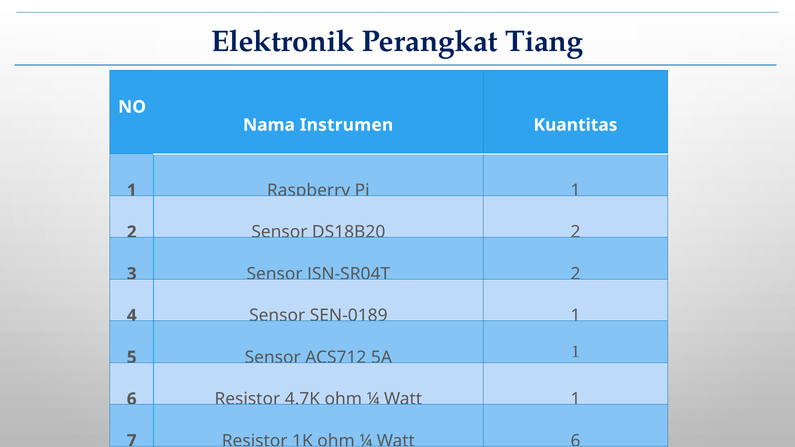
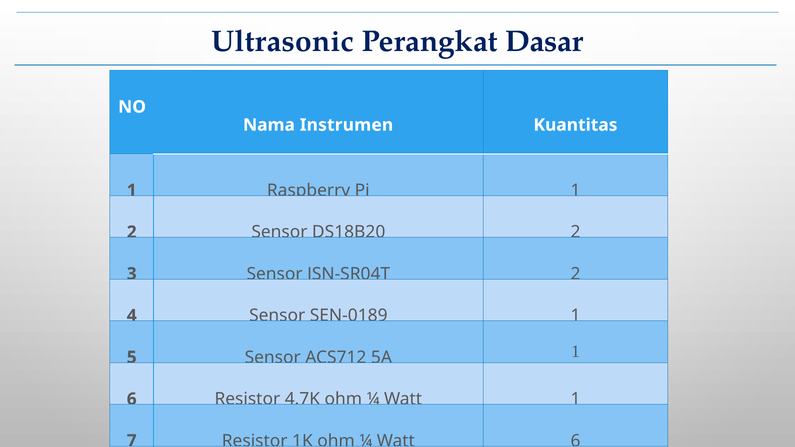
Elektronik: Elektronik -> Ultrasonic
Tiang: Tiang -> Dasar
